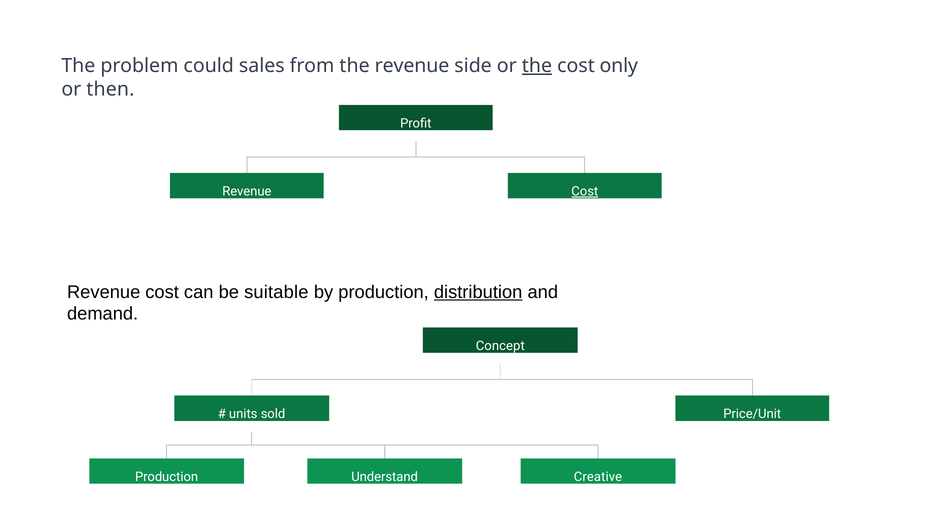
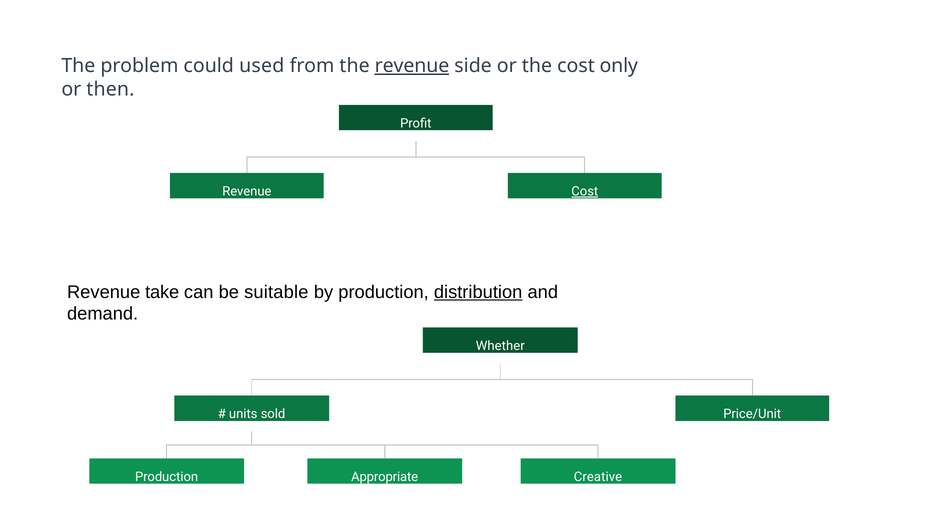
sales: sales -> used
revenue at (412, 66) underline: none -> present
the at (537, 66) underline: present -> none
cost at (162, 292): cost -> take
Concept: Concept -> Whether
Understand: Understand -> Appropriate
